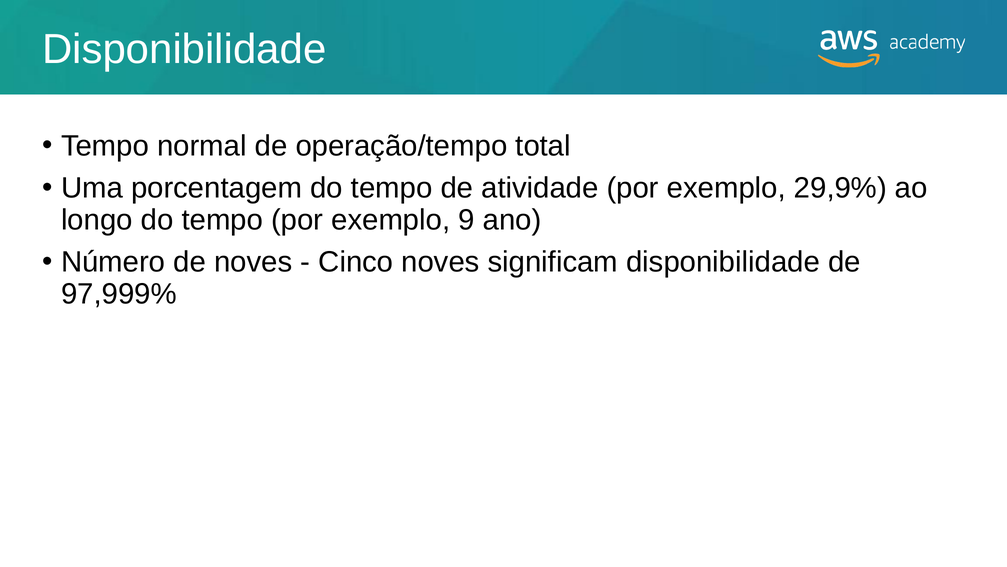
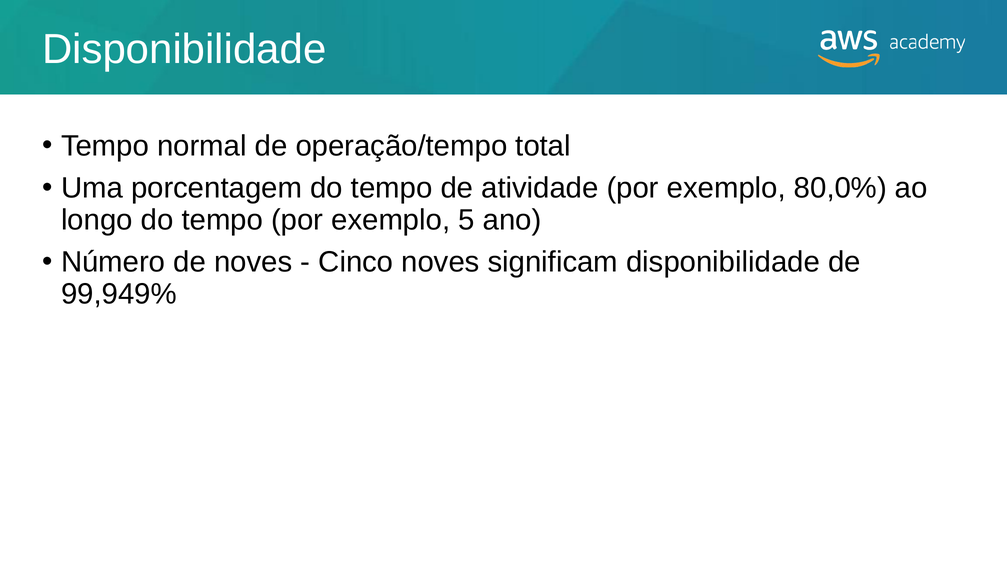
29,9%: 29,9% -> 80,0%
9: 9 -> 5
97,999%: 97,999% -> 99,949%
